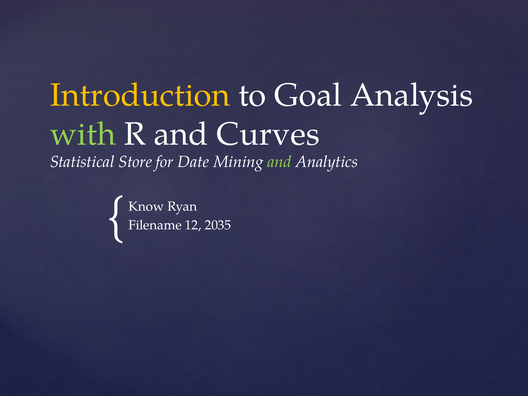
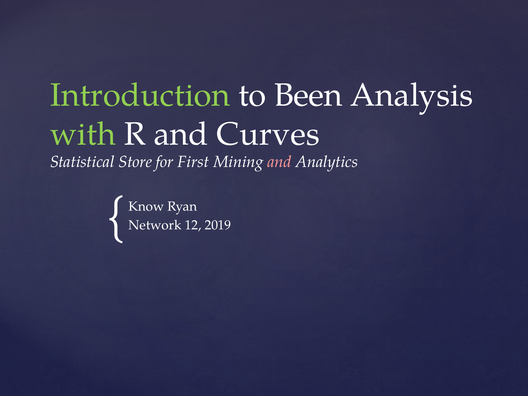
Introduction colour: yellow -> light green
Goal: Goal -> Been
Date: Date -> First
and at (280, 162) colour: light green -> pink
Filename: Filename -> Network
2035: 2035 -> 2019
